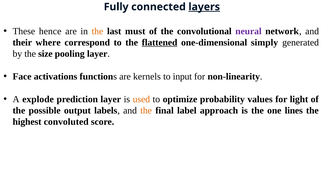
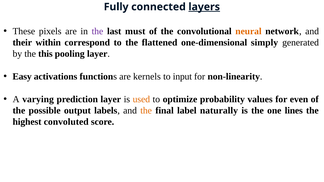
hence: hence -> pixels
the at (97, 31) colour: orange -> purple
neural colour: purple -> orange
where: where -> within
flattened underline: present -> none
size: size -> this
Face: Face -> Easy
explode: explode -> varying
light: light -> even
approach: approach -> naturally
